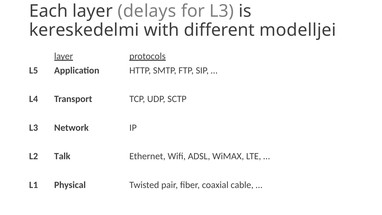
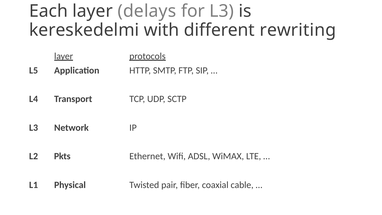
modelljei: modelljei -> rewriting
Talk: Talk -> Pkts
